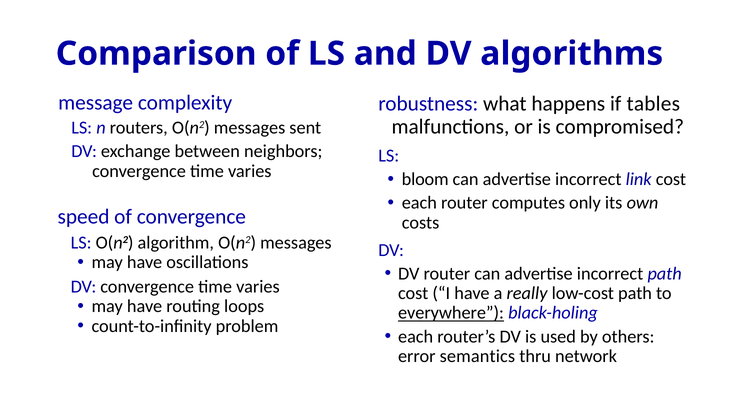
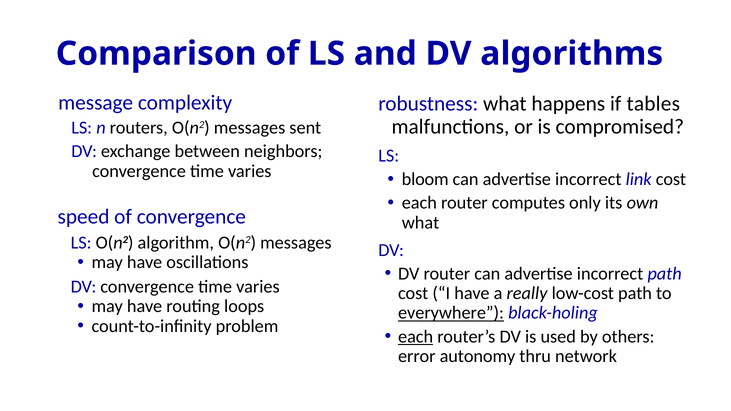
costs at (421, 223): costs -> what
each at (416, 337) underline: none -> present
semantics: semantics -> autonomy
